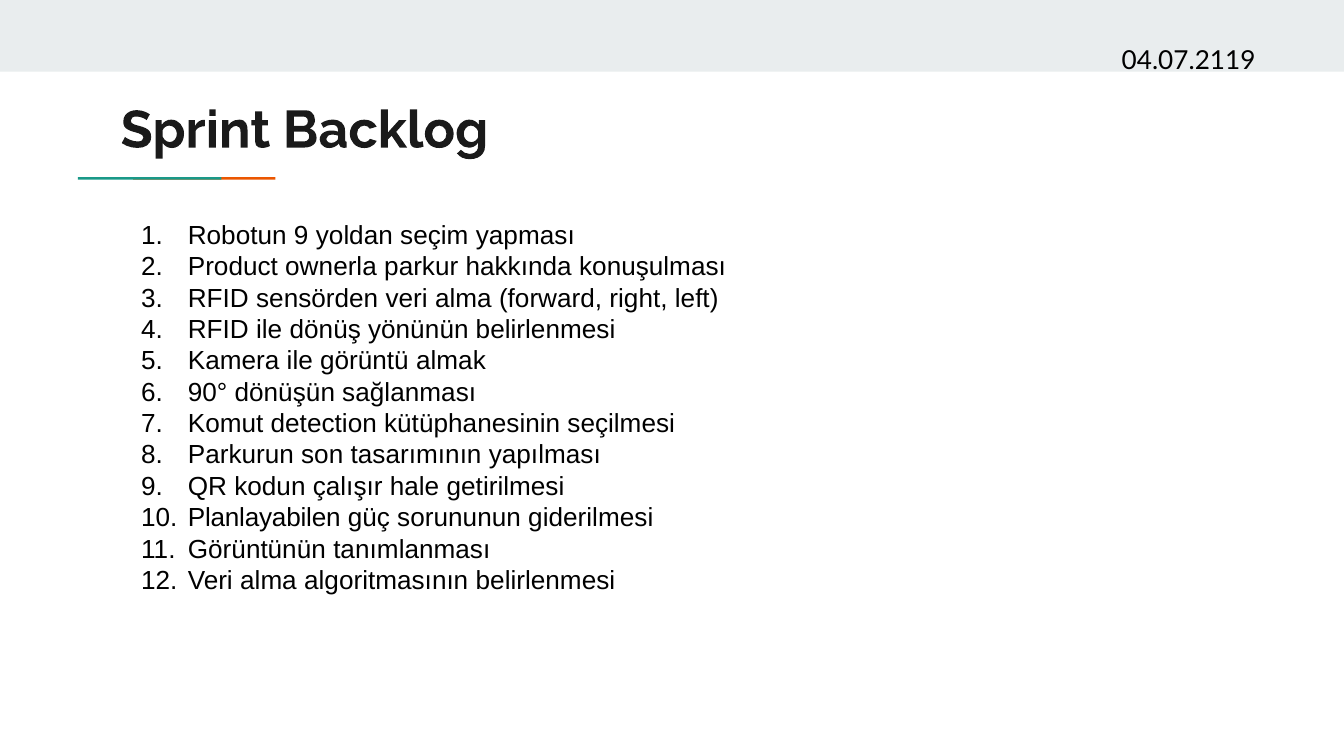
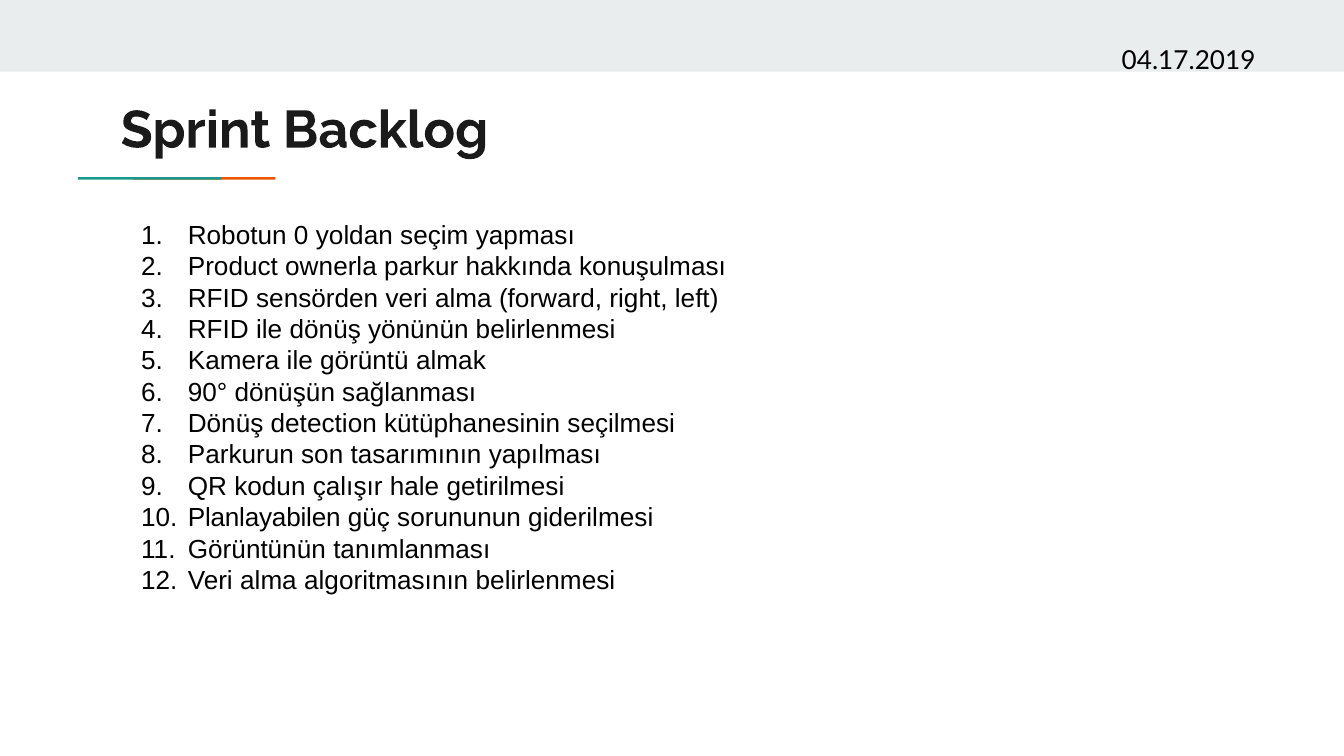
04.07.2119: 04.07.2119 -> 04.17.2019
Robotun 9: 9 -> 0
Komut at (226, 424): Komut -> Dönüş
